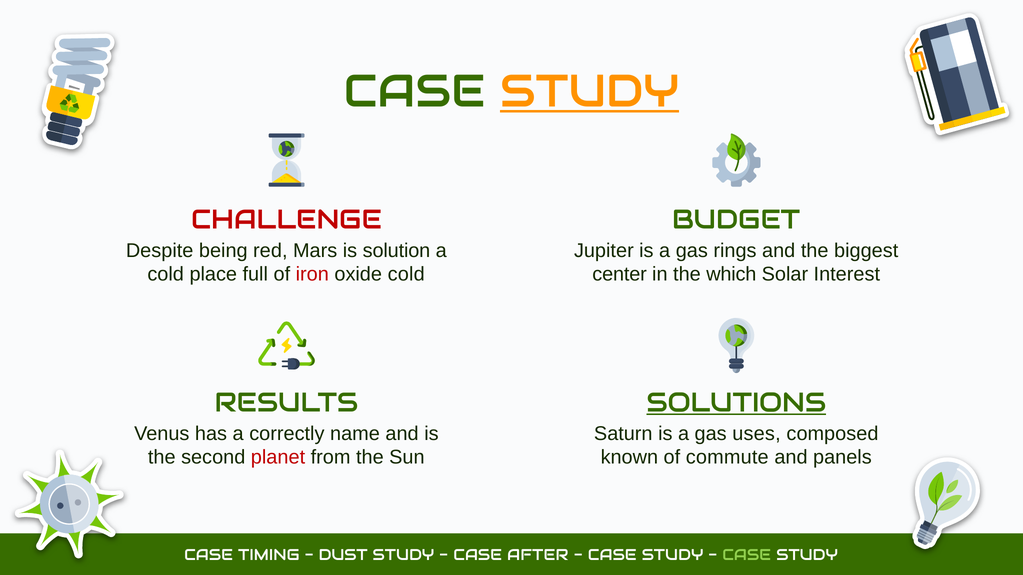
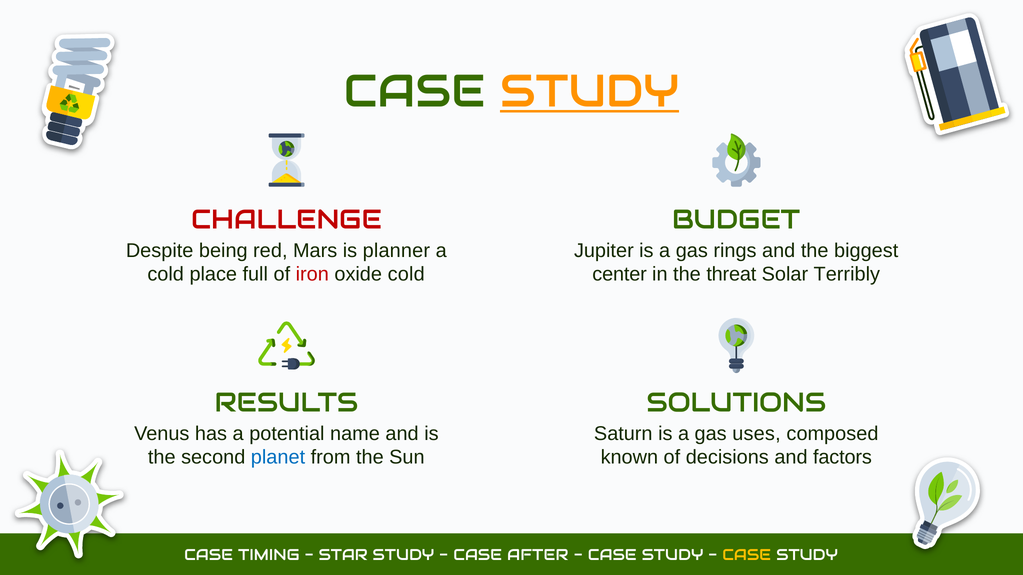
solution: solution -> planner
which: which -> threat
Interest: Interest -> Terribly
SOLUTIONS underline: present -> none
correctly: correctly -> potential
planet colour: red -> blue
commute: commute -> decisions
panels: panels -> factors
DUST: DUST -> STAR
CASE at (747, 556) colour: light green -> yellow
